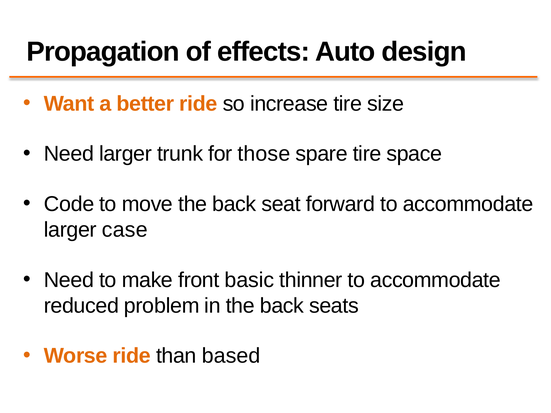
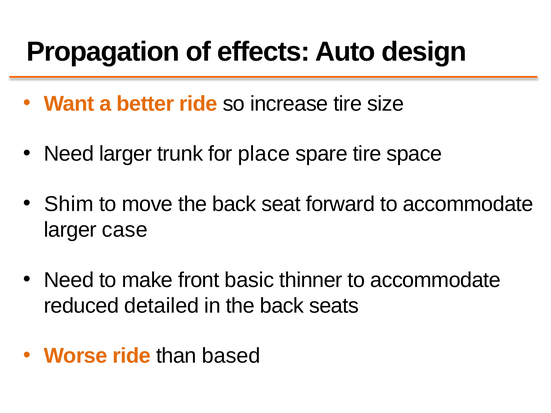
those: those -> place
Code: Code -> Shim
problem: problem -> detailed
